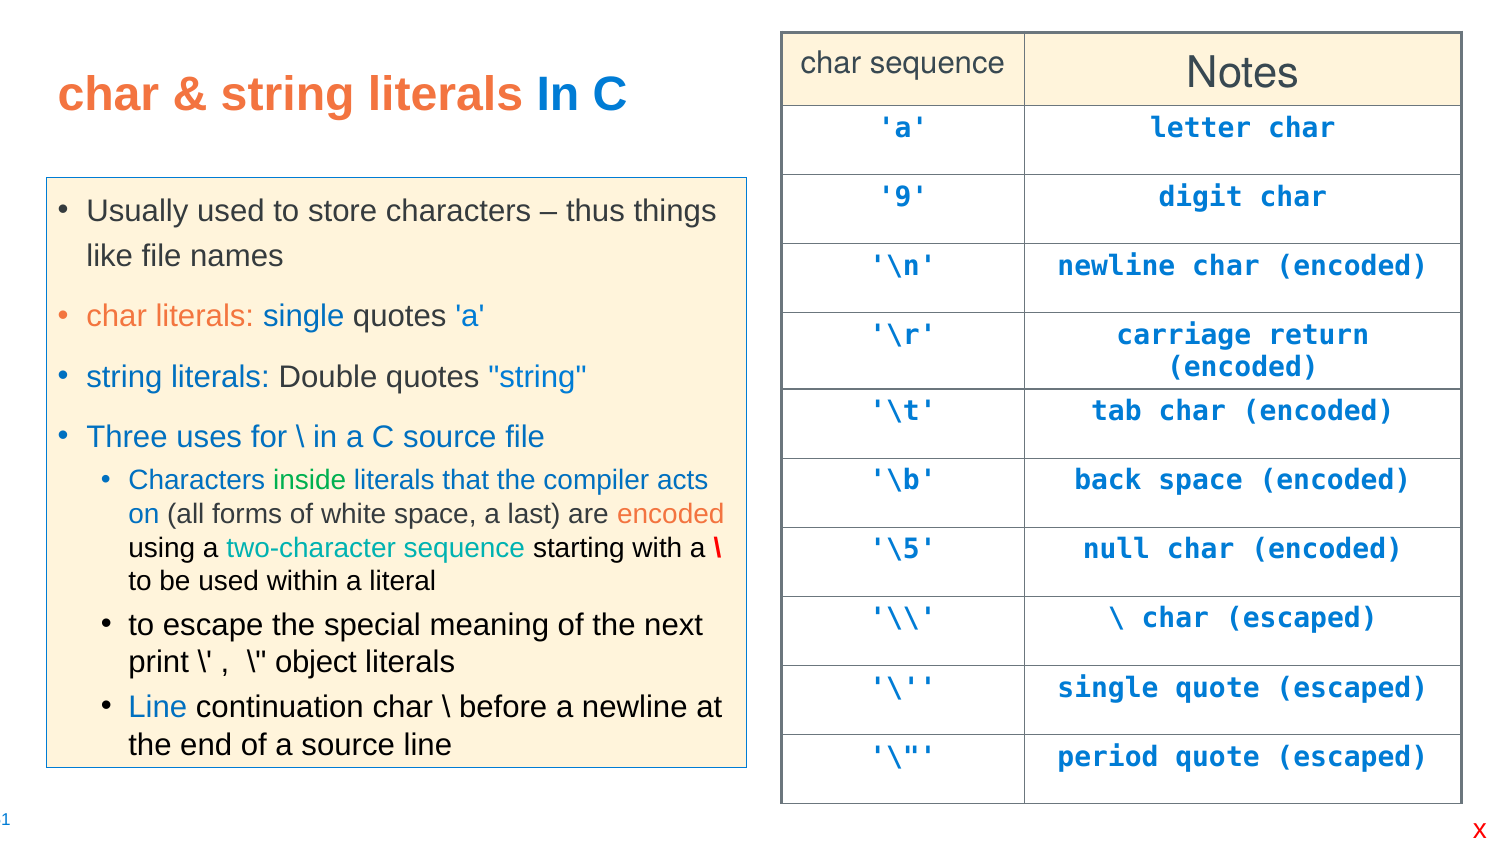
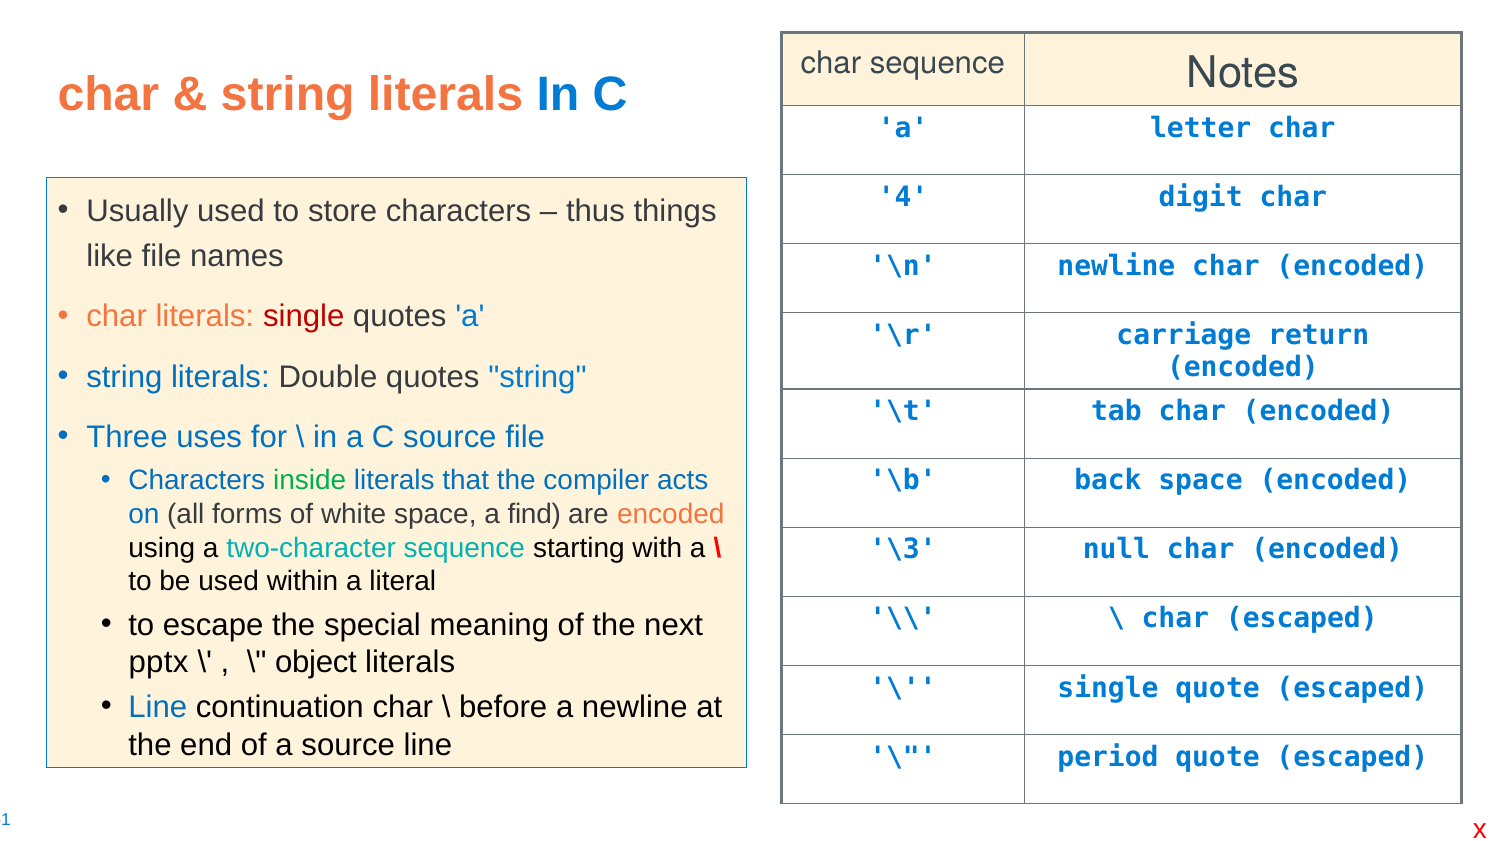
9: 9 -> 4
single at (304, 316) colour: blue -> red
last: last -> find
\5: \5 -> \3
print: print -> pptx
